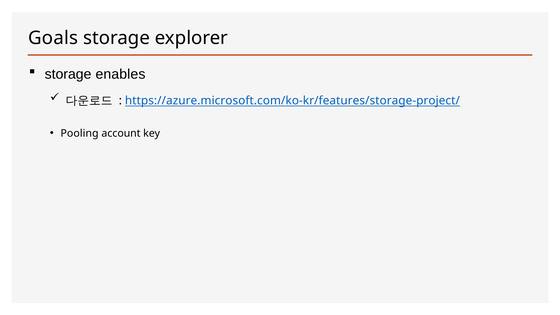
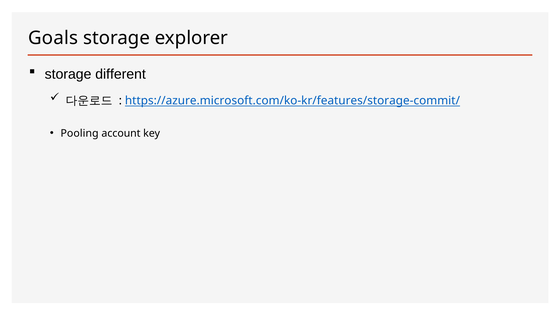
enables: enables -> different
https://azure.microsoft.com/ko-kr/features/storage-project/: https://azure.microsoft.com/ko-kr/features/storage-project/ -> https://azure.microsoft.com/ko-kr/features/storage-commit/
